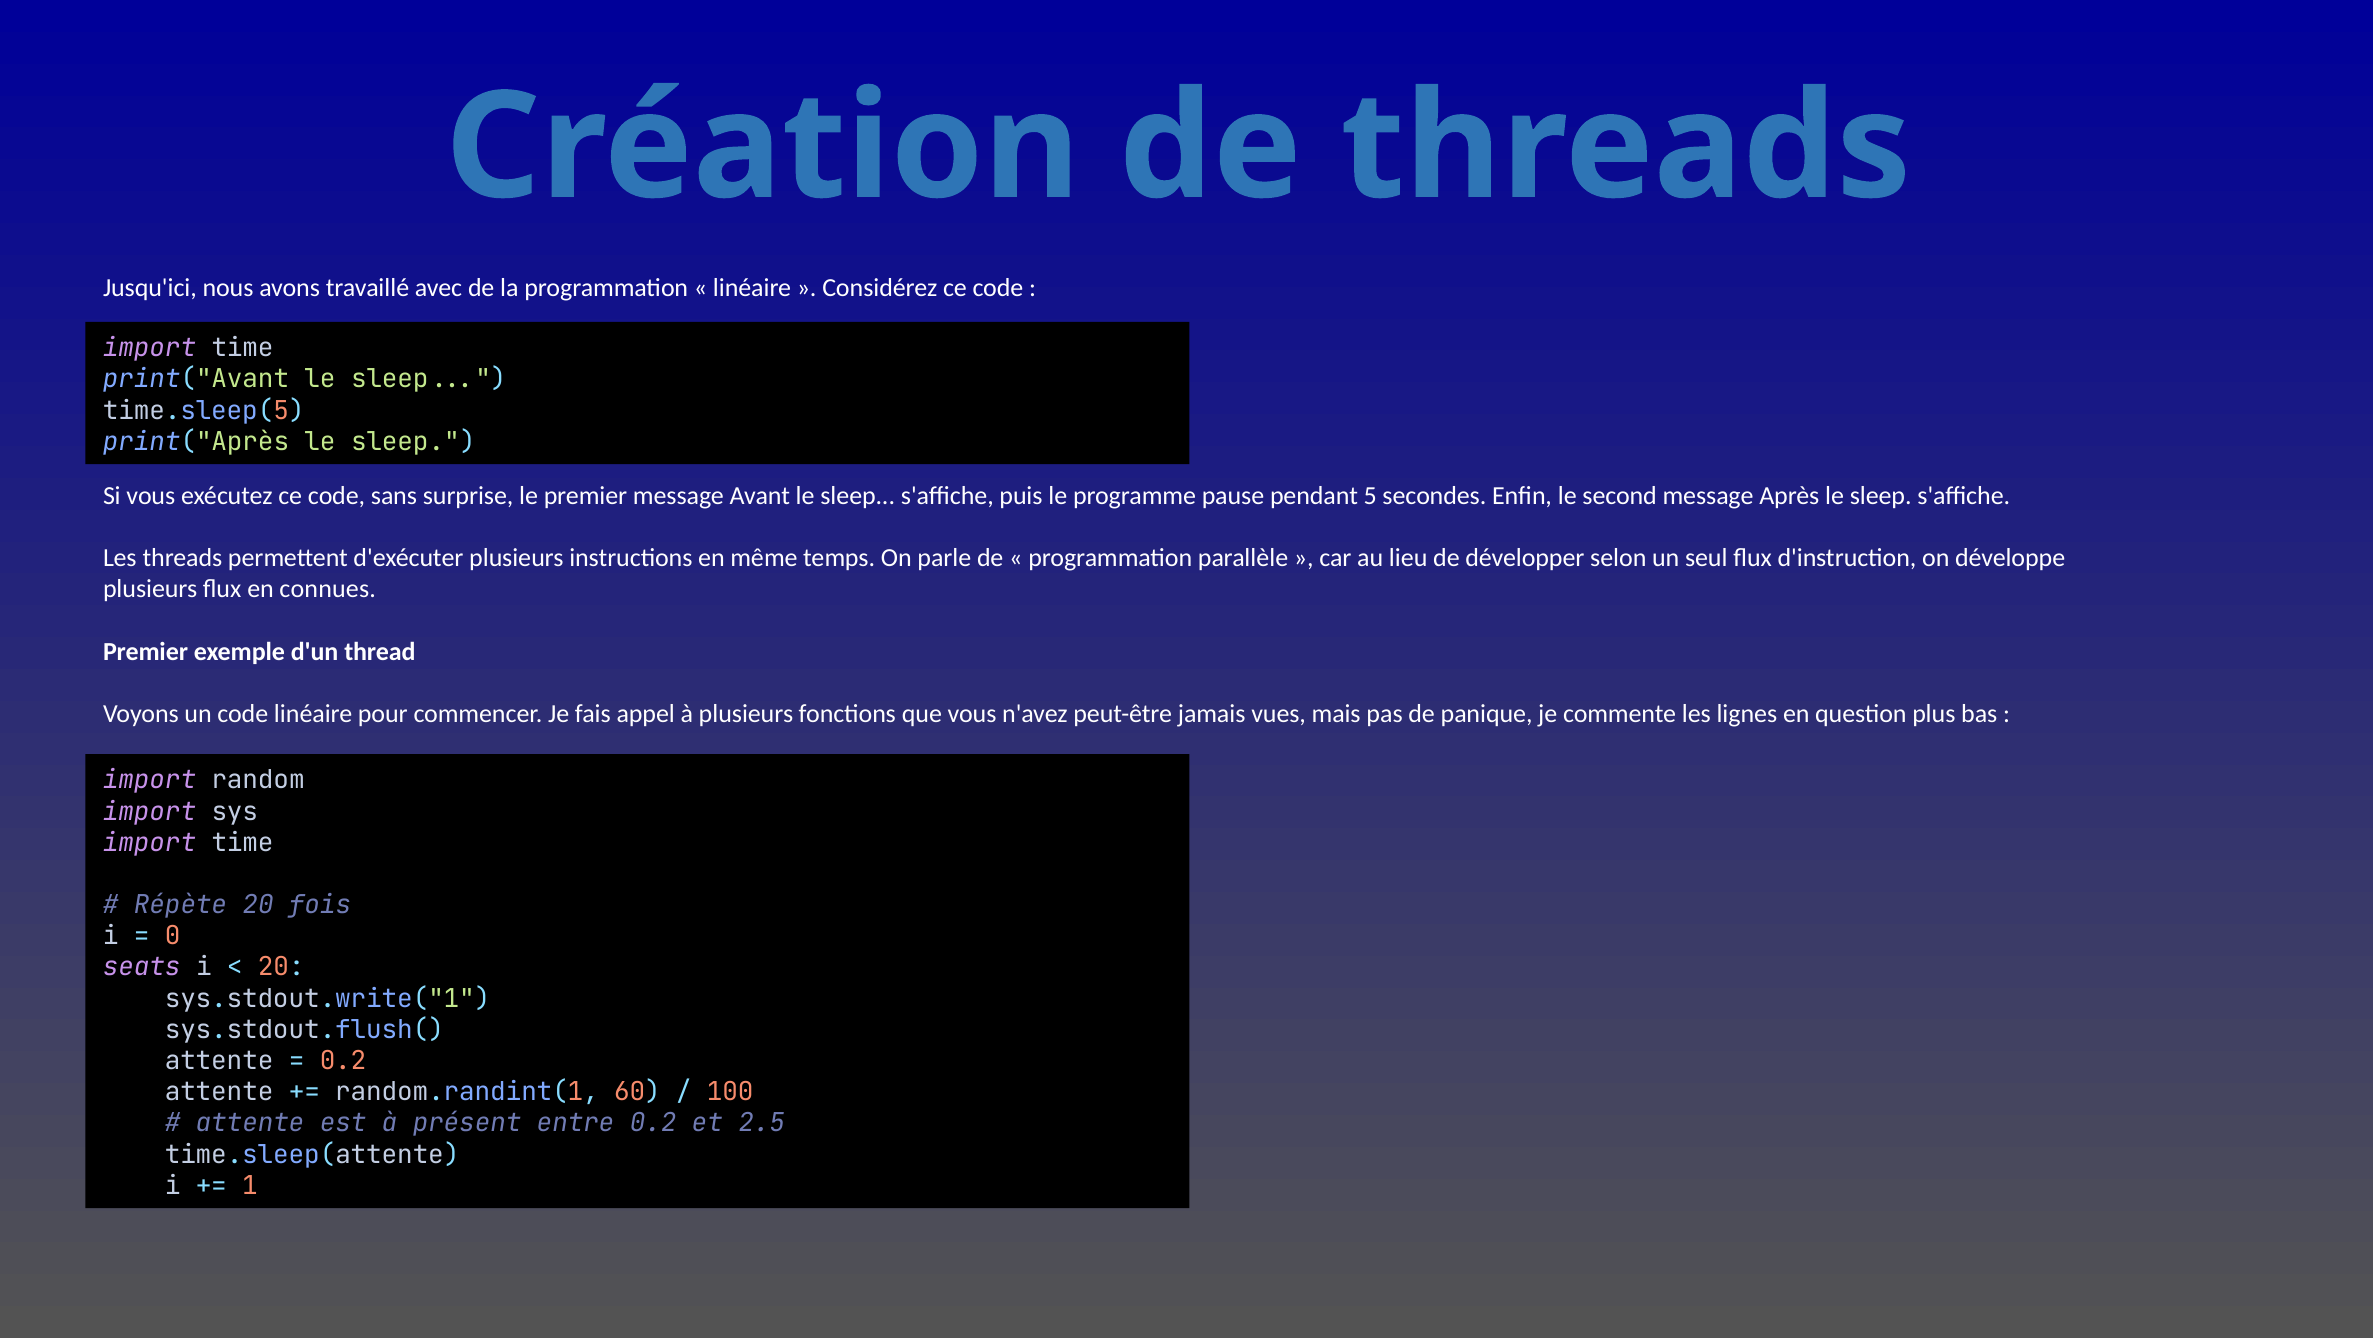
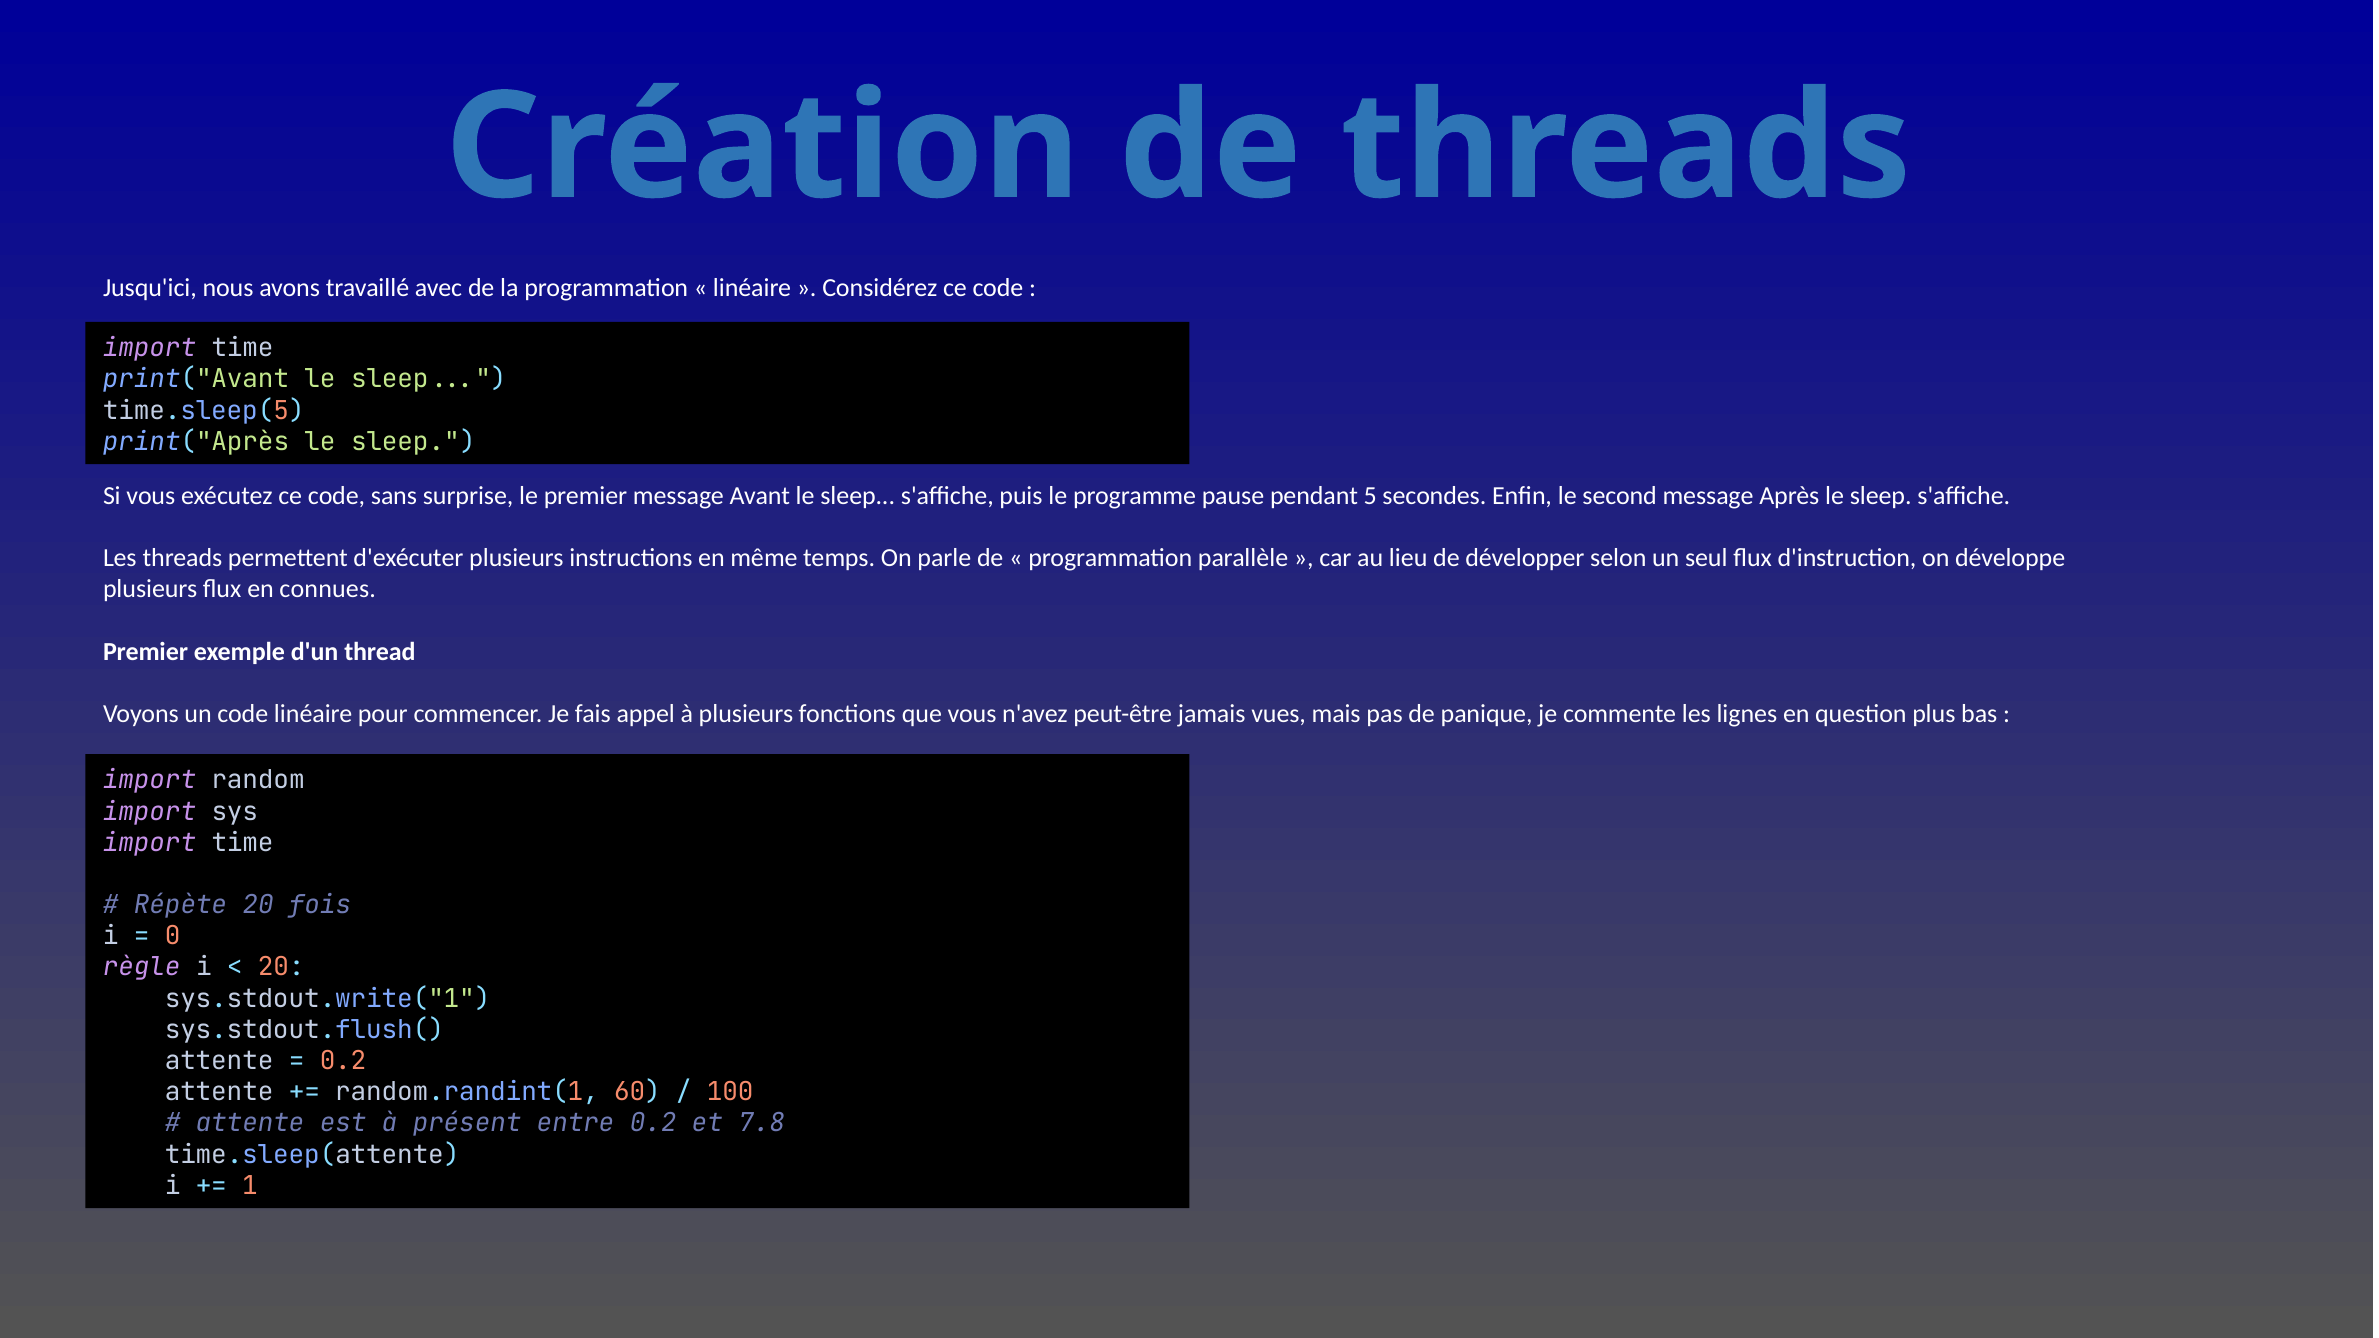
seats: seats -> règle
2.5: 2.5 -> 7.8
